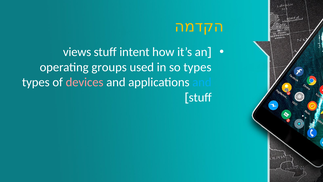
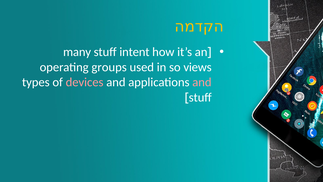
views: views -> many
so types: types -> views
and at (202, 82) colour: light blue -> pink
